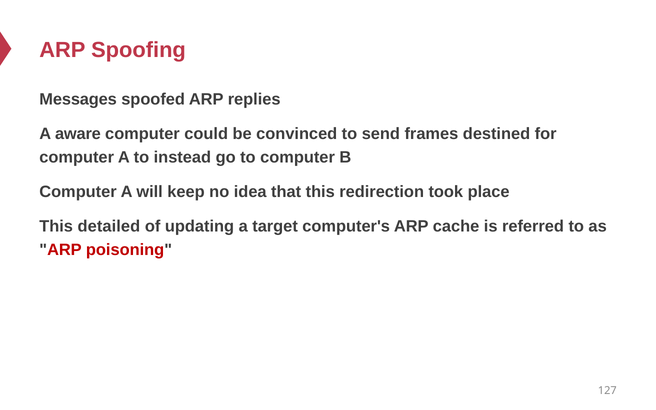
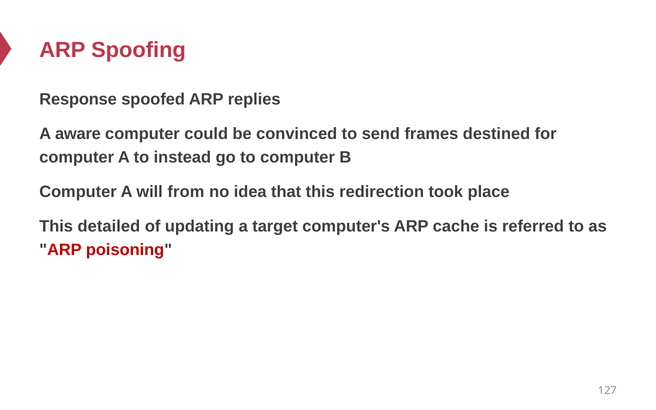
Messages: Messages -> Response
keep: keep -> from
